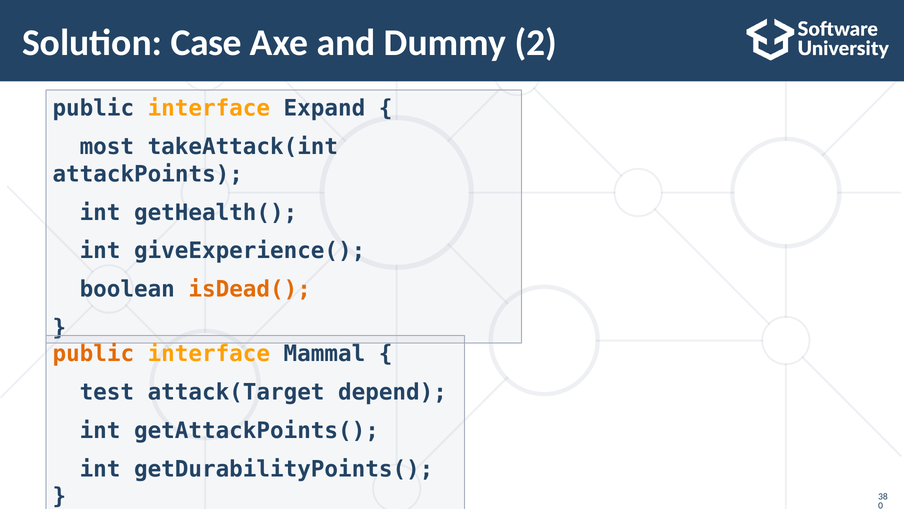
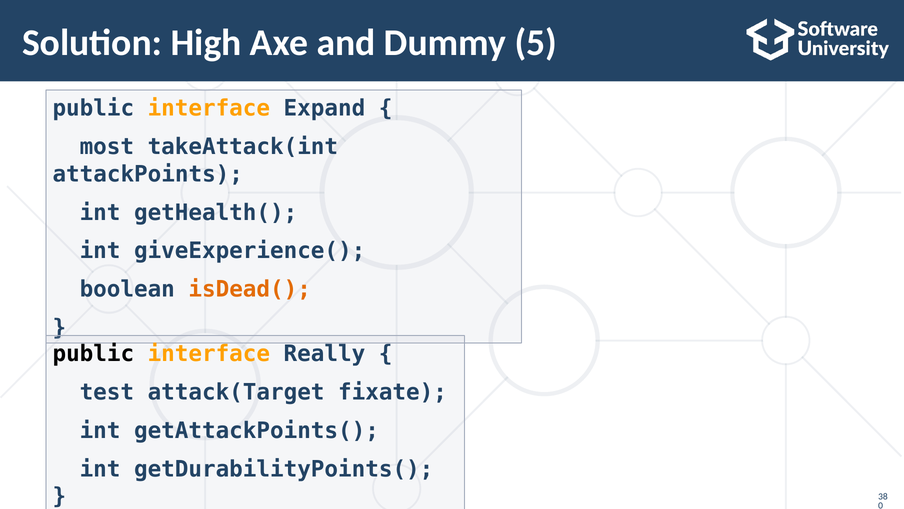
Case: Case -> High
2: 2 -> 5
public at (93, 354) colour: orange -> black
Mammal: Mammal -> Really
depend: depend -> fixate
